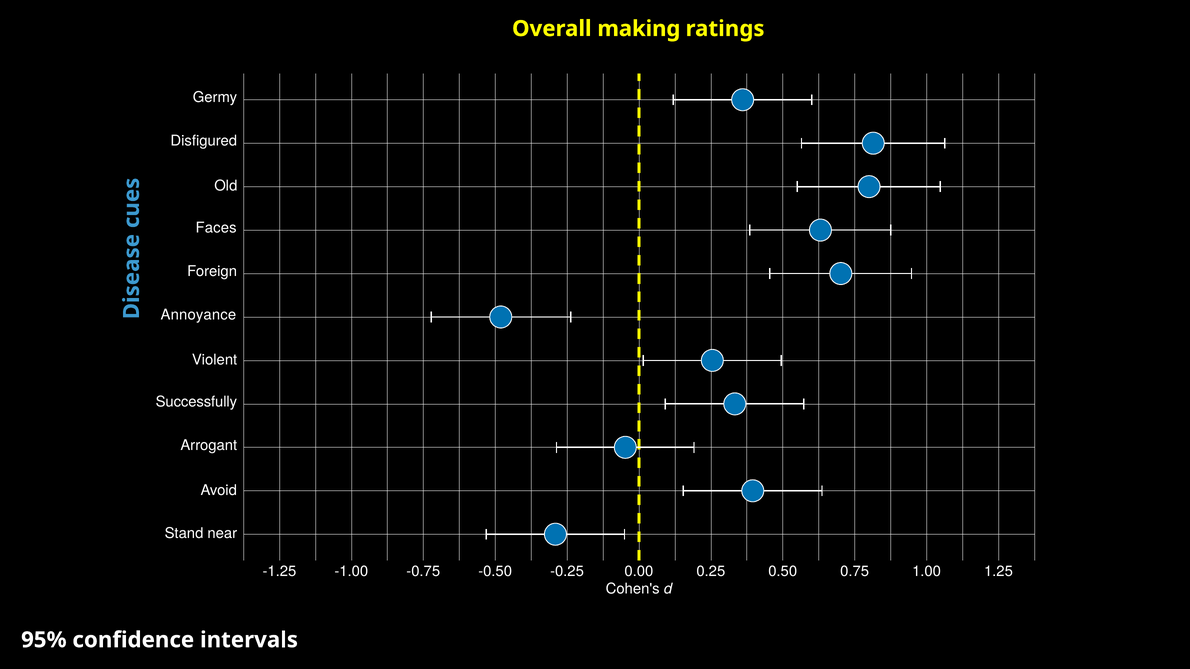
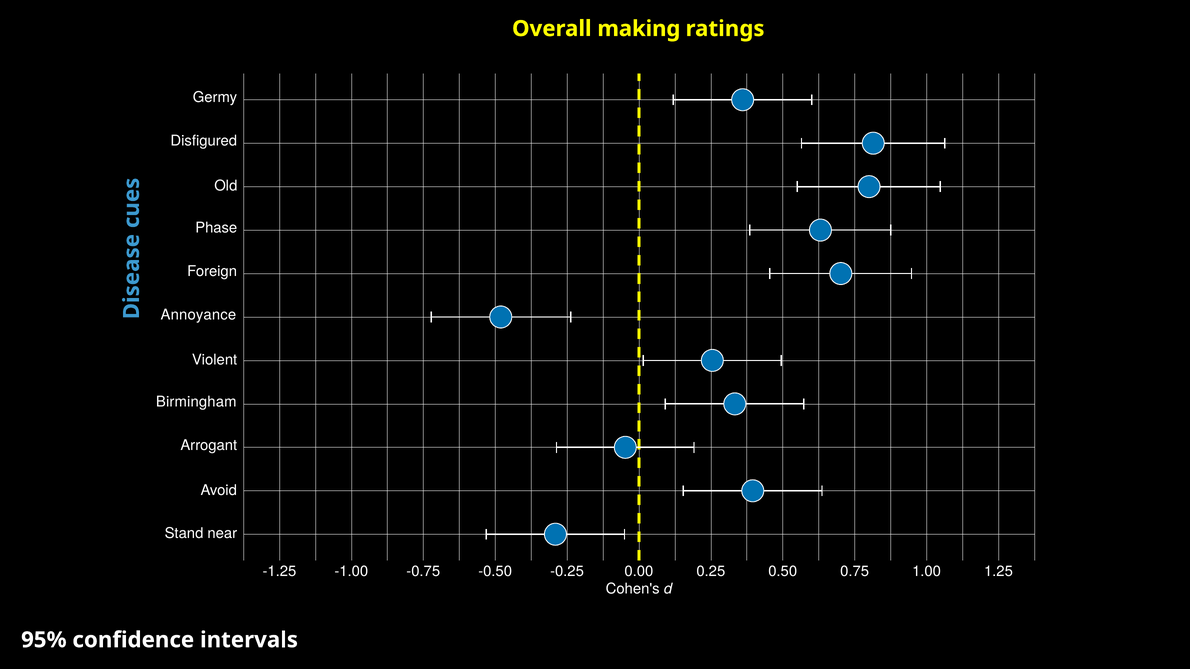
Faces: Faces -> Phase
Successfully: Successfully -> Birmingham
